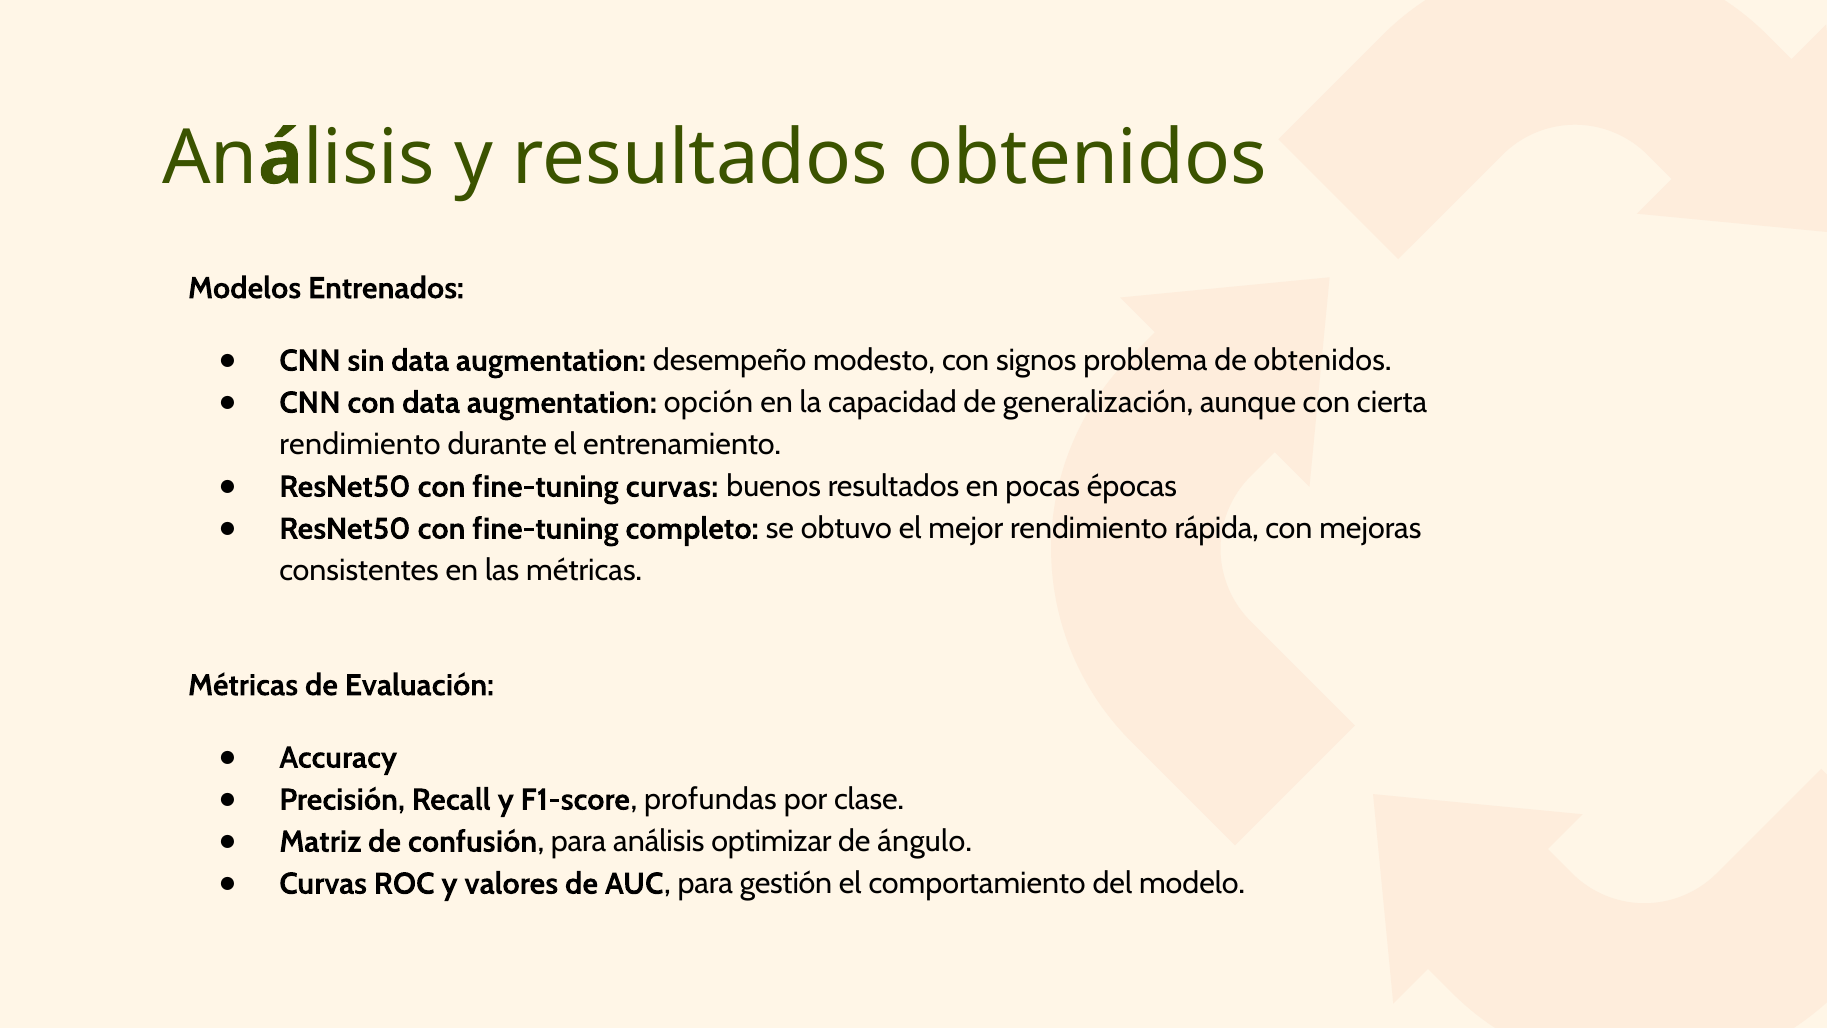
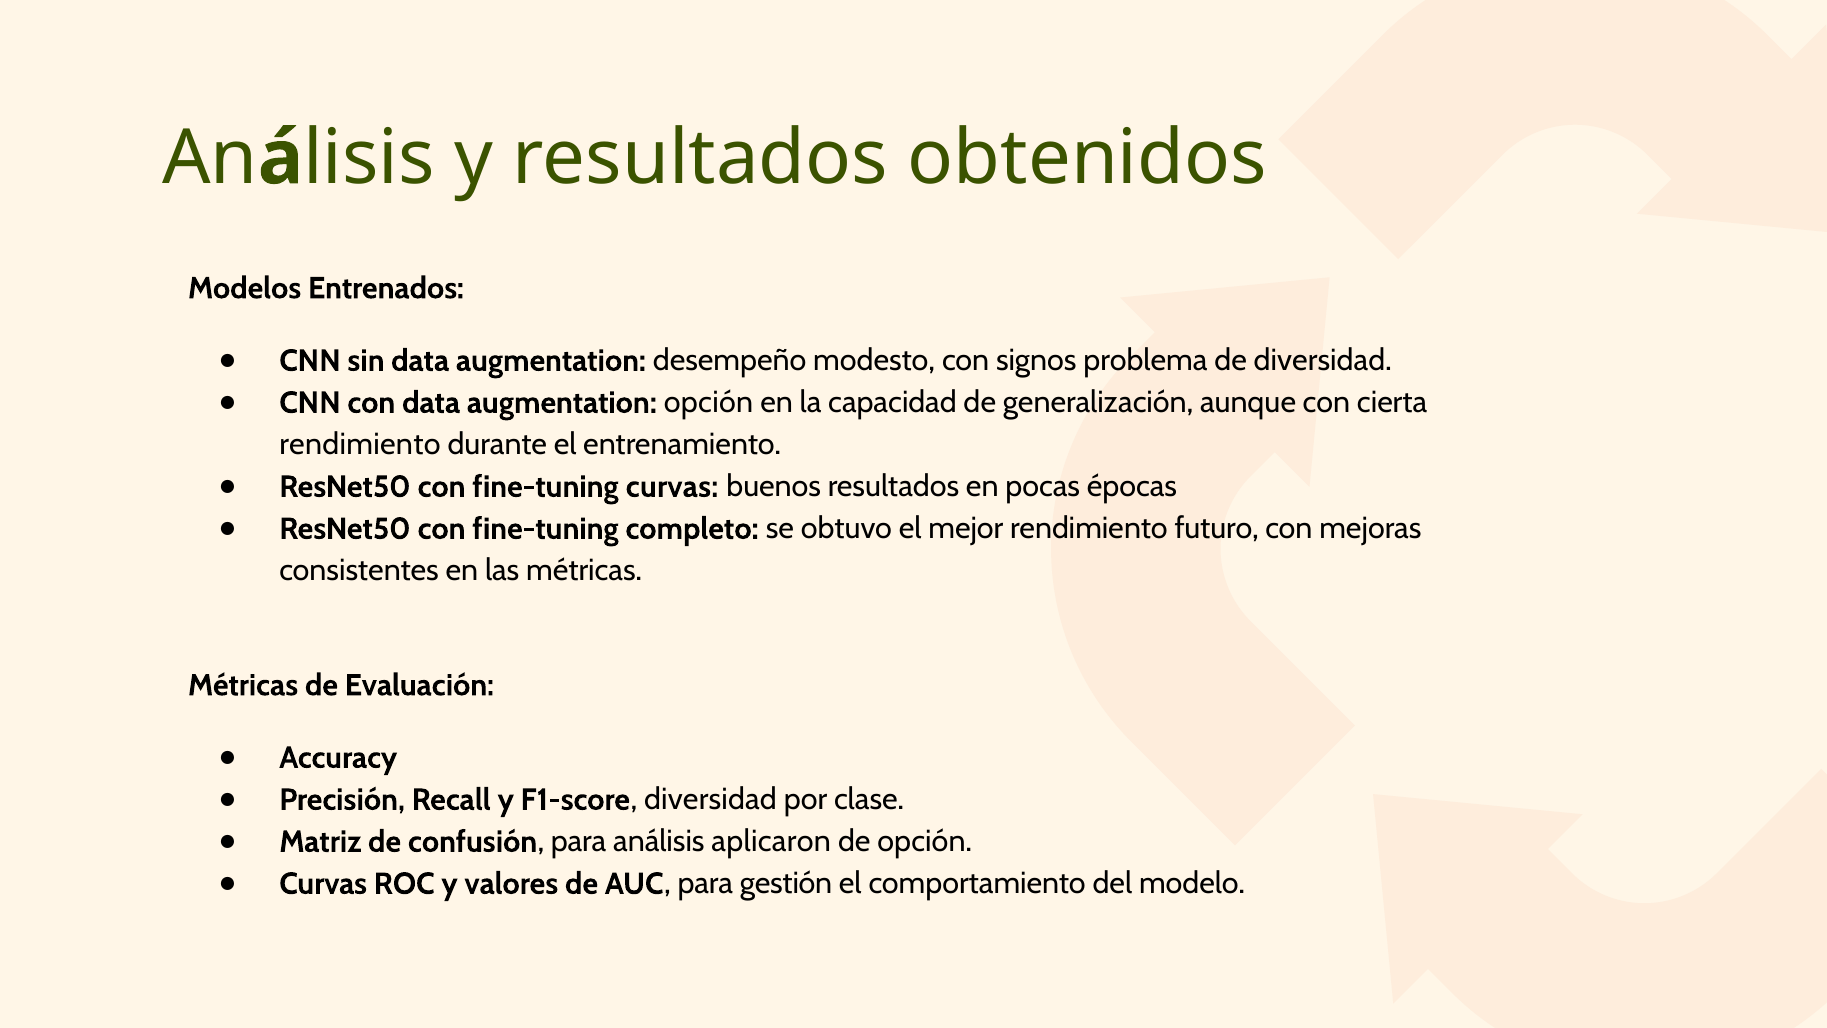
de obtenidos: obtenidos -> diversidad
rápida: rápida -> futuro
F1-score profundas: profundas -> diversidad
optimizar: optimizar -> aplicaron
de ángulo: ángulo -> opción
